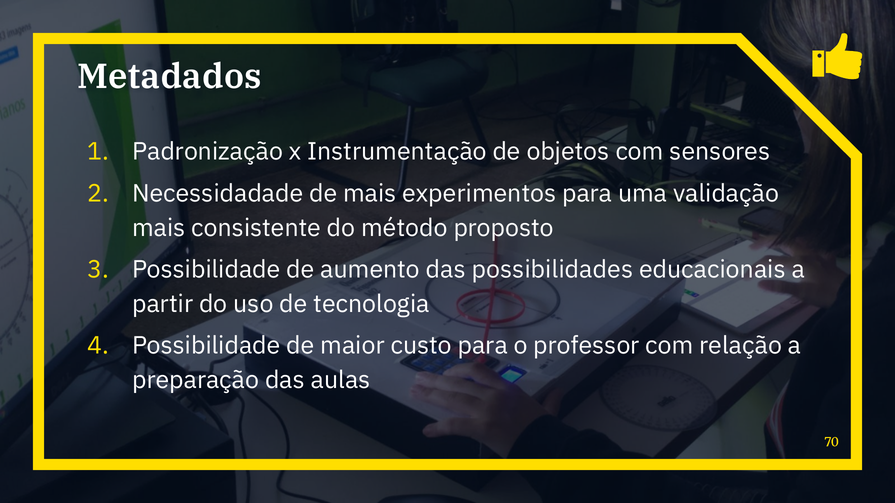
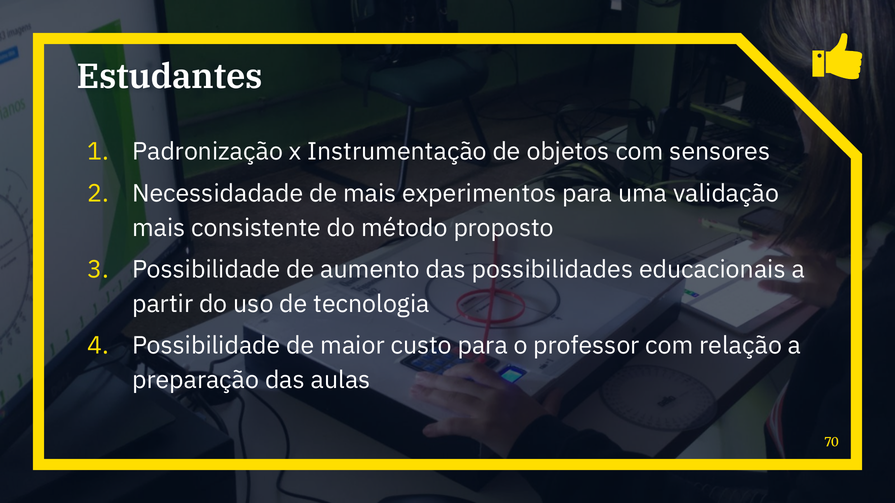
Metadados: Metadados -> Estudantes
